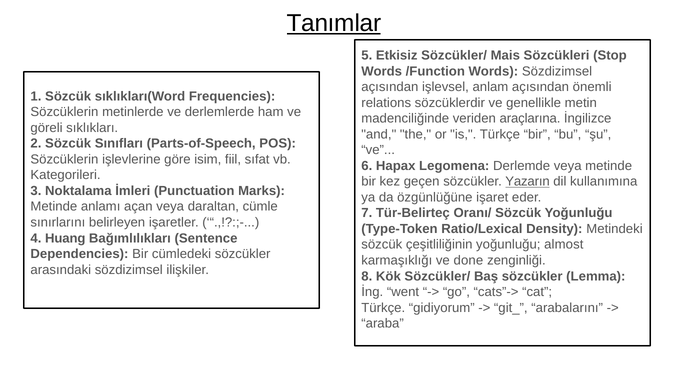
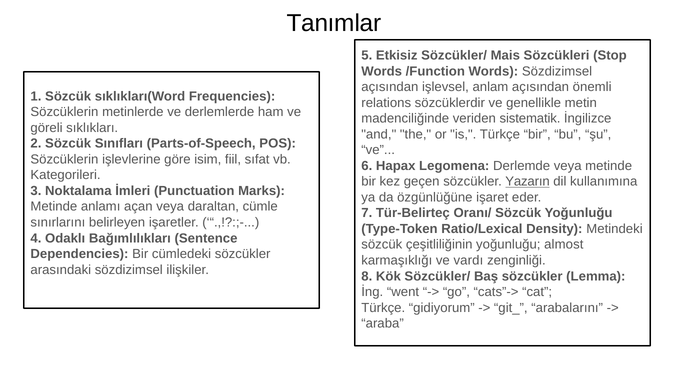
Tanımlar underline: present -> none
araçlarına: araçlarına -> sistematik
Huang: Huang -> Odaklı
done: done -> vardı
